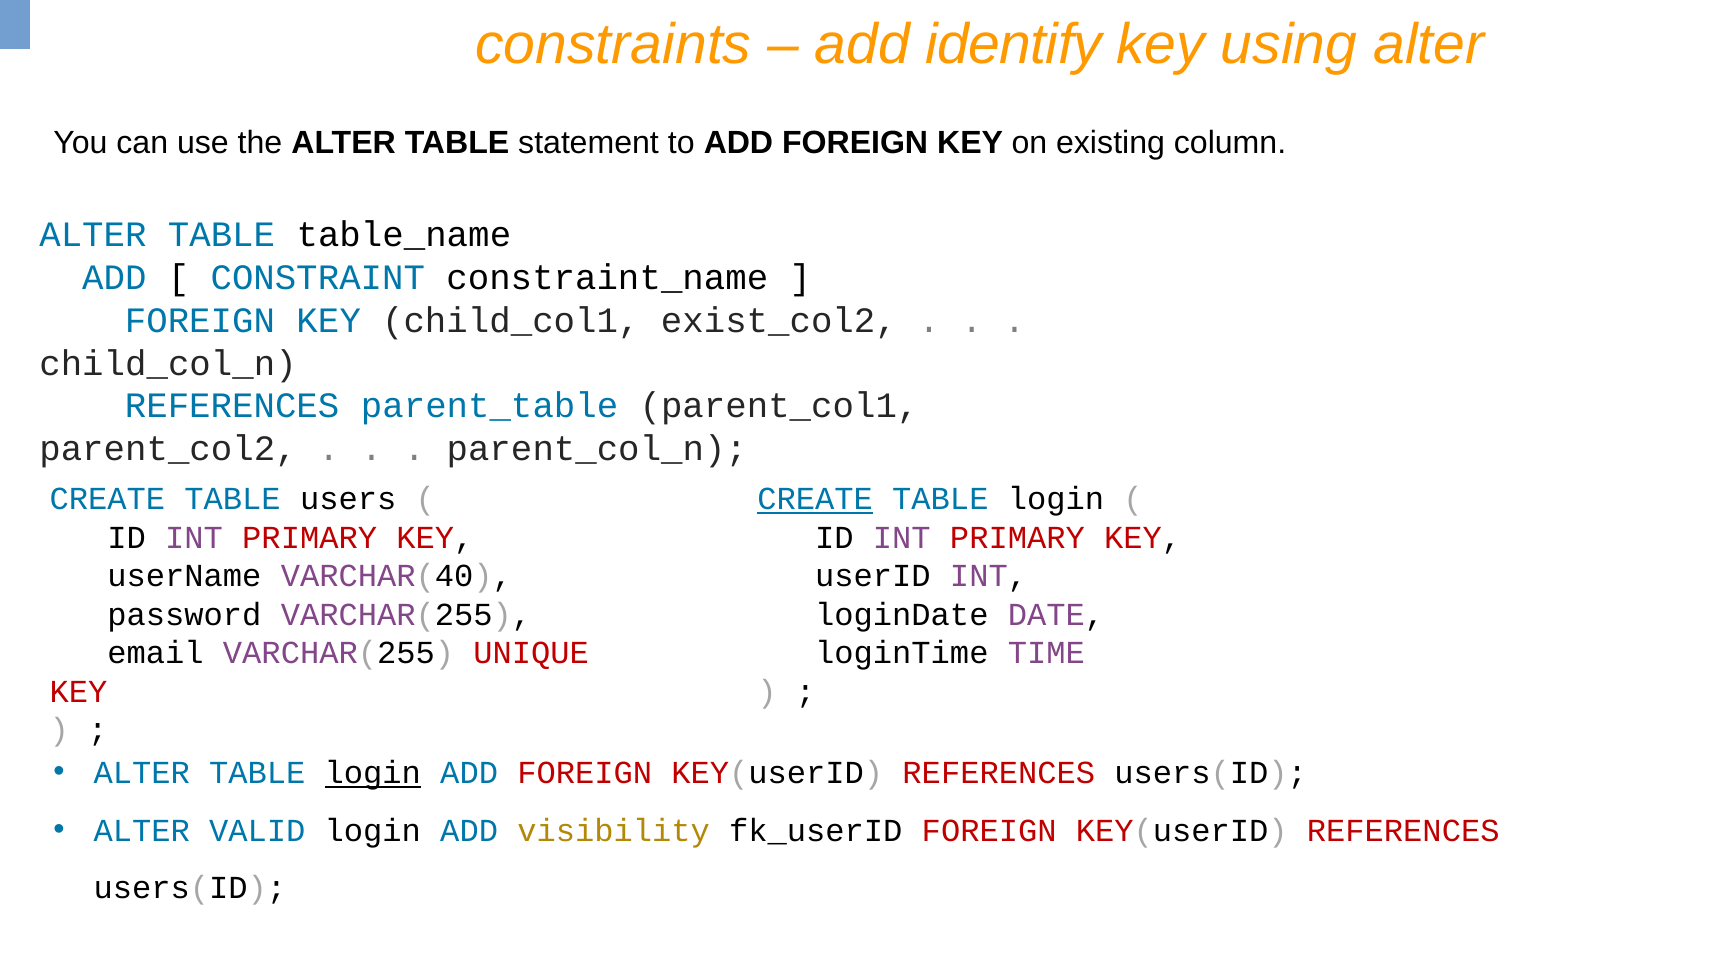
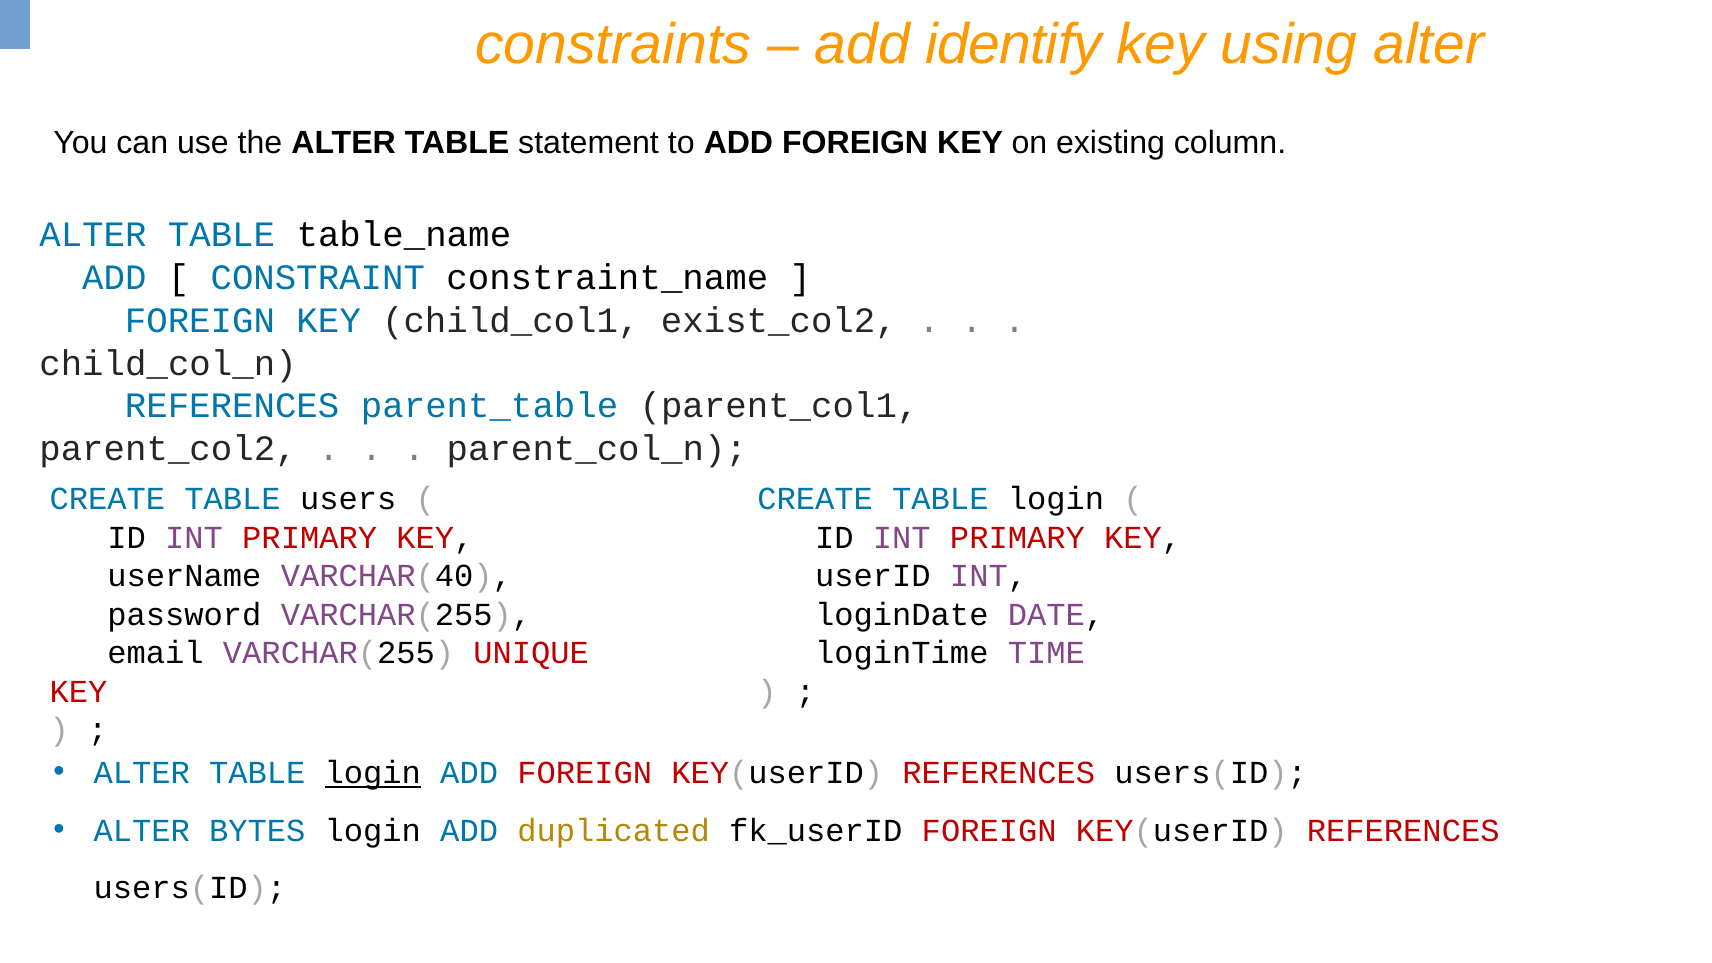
CREATE at (815, 499) underline: present -> none
VALID: VALID -> BYTES
visibility: visibility -> duplicated
